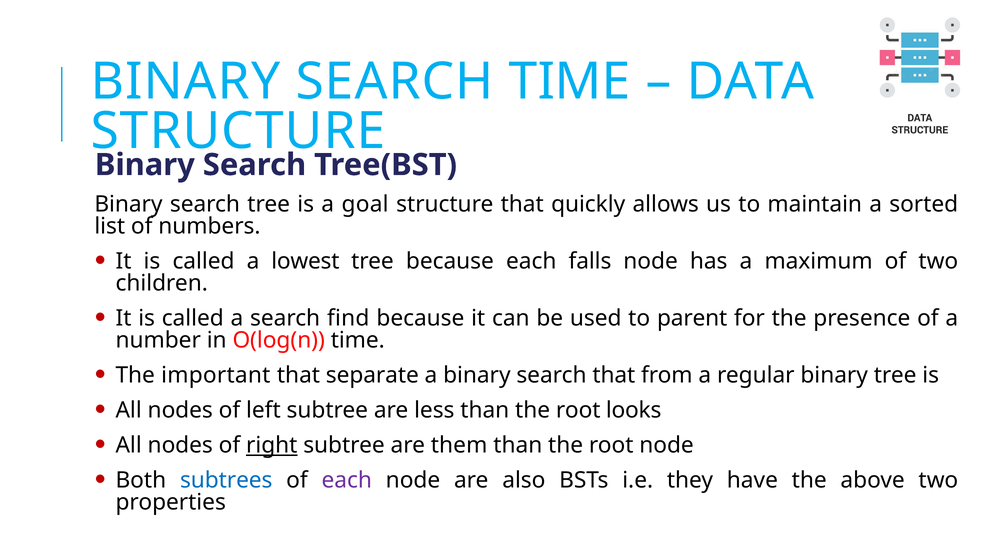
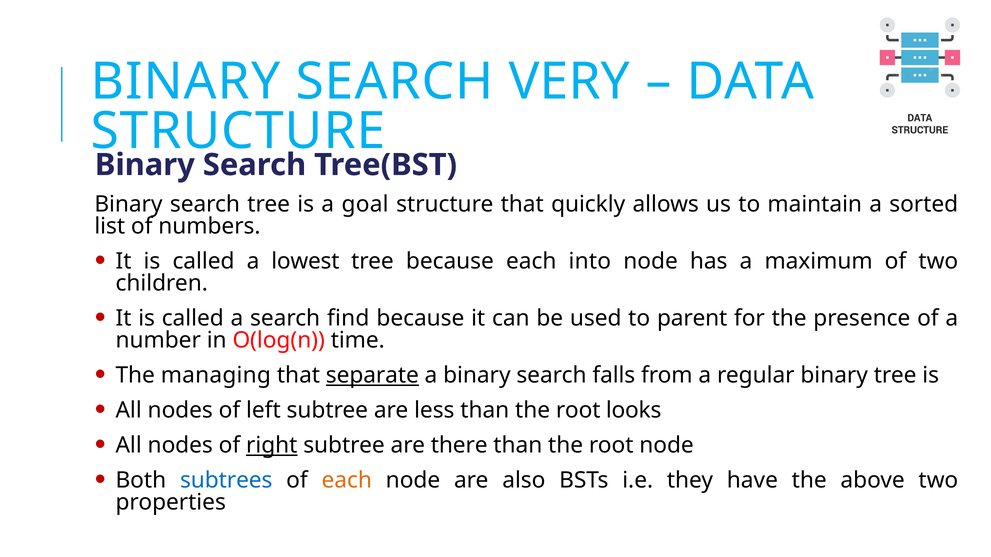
SEARCH TIME: TIME -> VERY
falls: falls -> into
important: important -> managing
separate underline: none -> present
search that: that -> falls
them: them -> there
each at (347, 481) colour: purple -> orange
